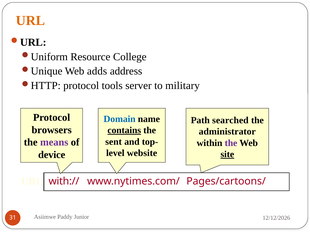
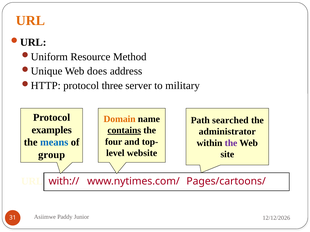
College: College -> Method
adds: adds -> does
tools: tools -> three
Domain colour: blue -> orange
browsers: browsers -> examples
sent: sent -> four
means colour: purple -> blue
device: device -> group
site underline: present -> none
